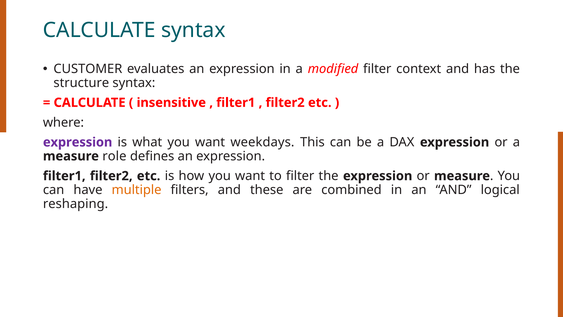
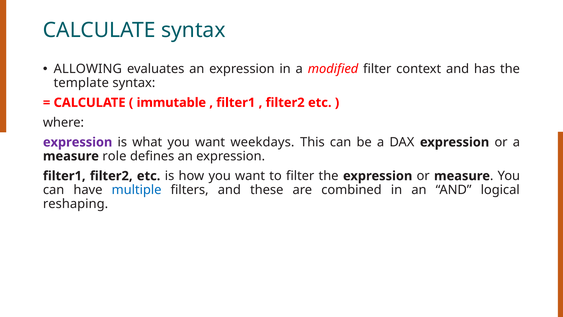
CUSTOMER: CUSTOMER -> ALLOWING
structure: structure -> template
insensitive: insensitive -> immutable
multiple colour: orange -> blue
